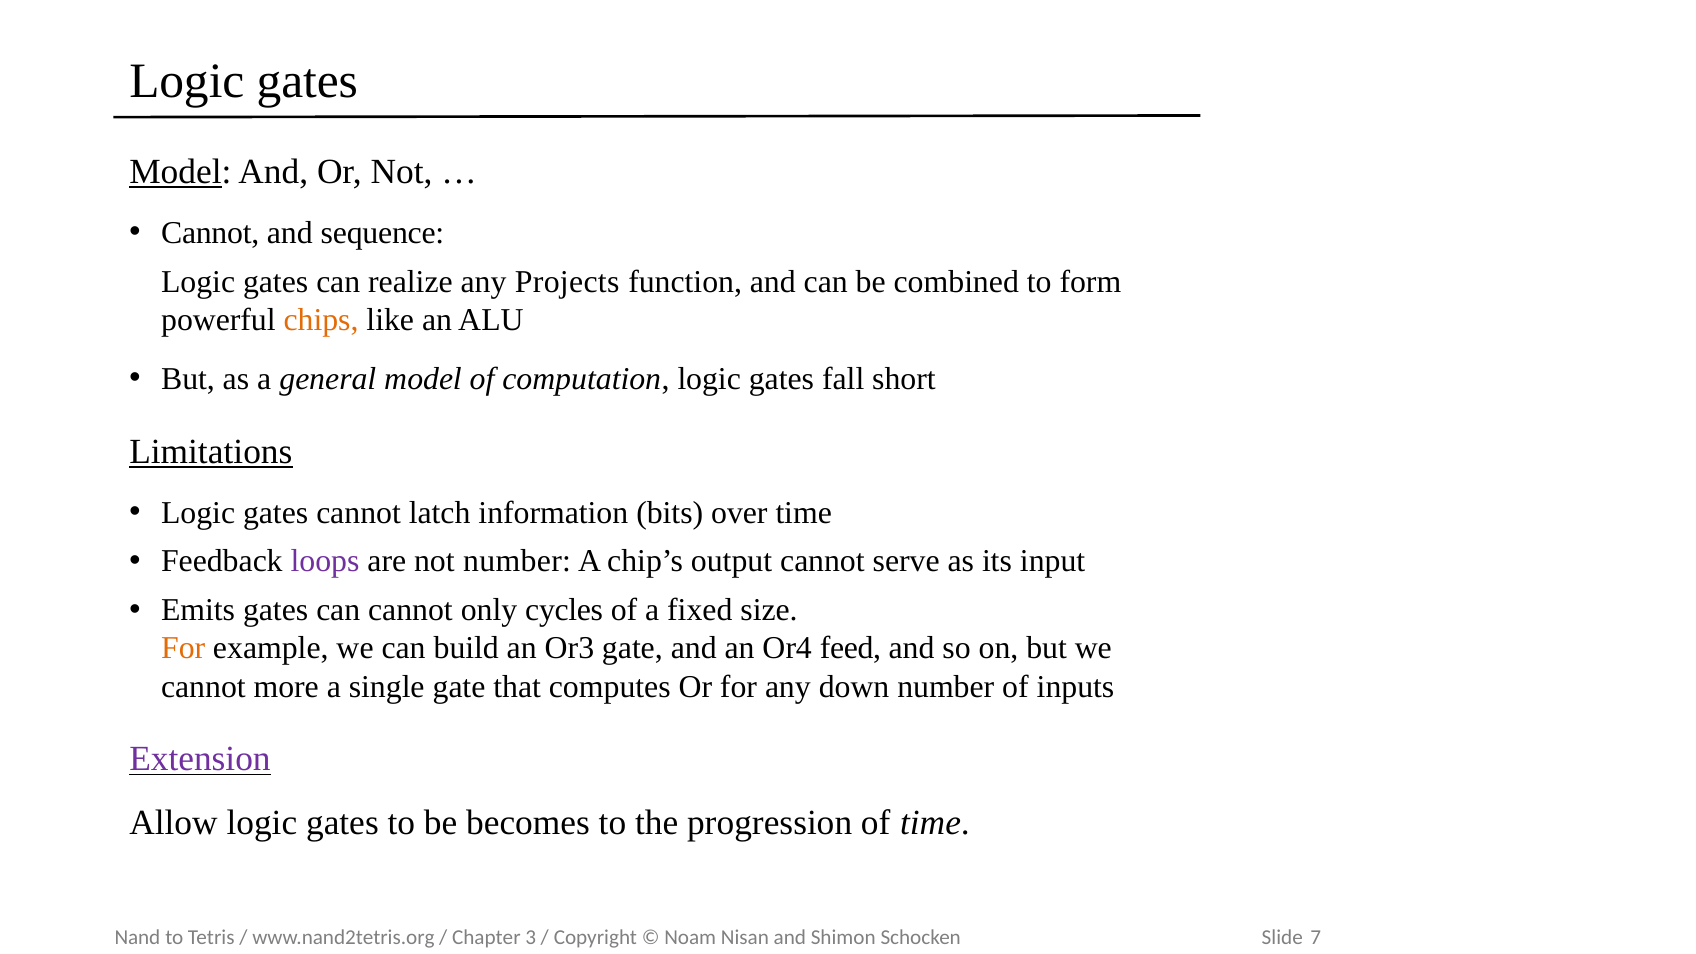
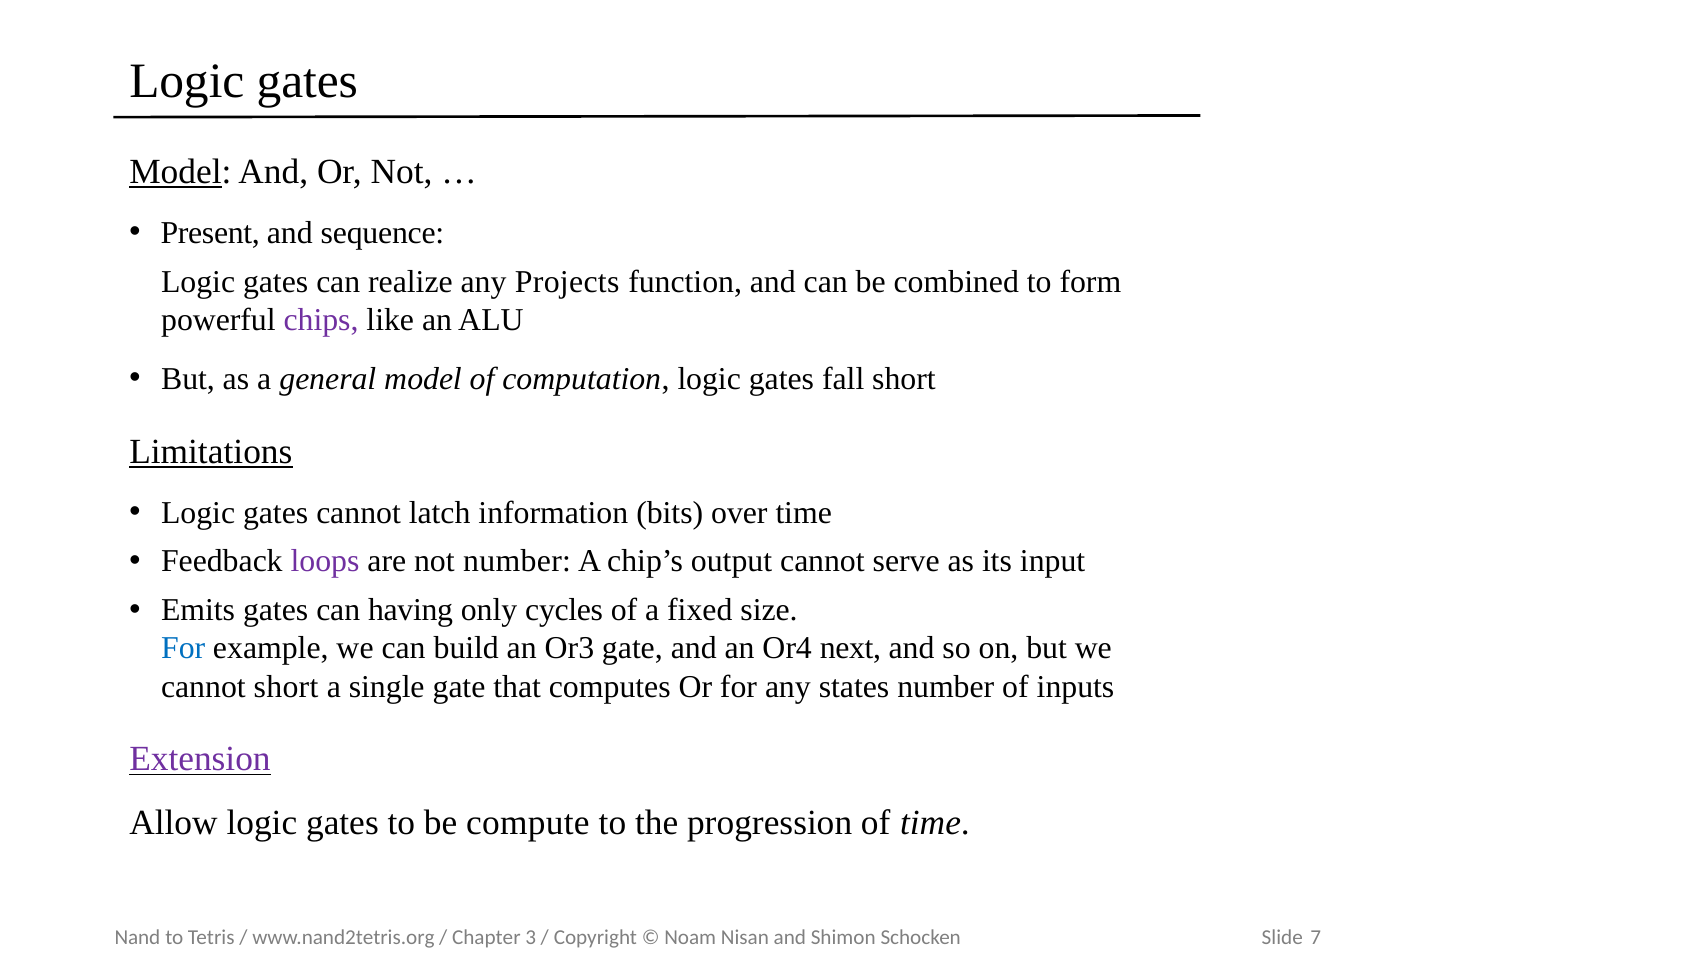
Cannot at (210, 233): Cannot -> Present
chips colour: orange -> purple
can cannot: cannot -> having
For at (183, 648) colour: orange -> blue
feed: feed -> next
cannot more: more -> short
down: down -> states
becomes: becomes -> compute
